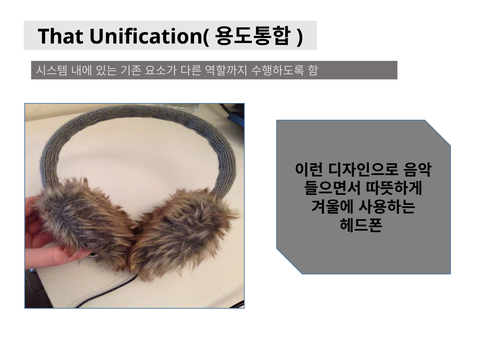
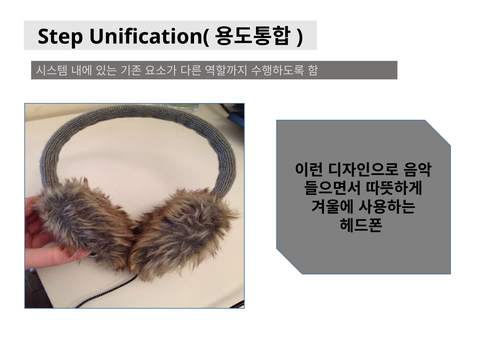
That: That -> Step
